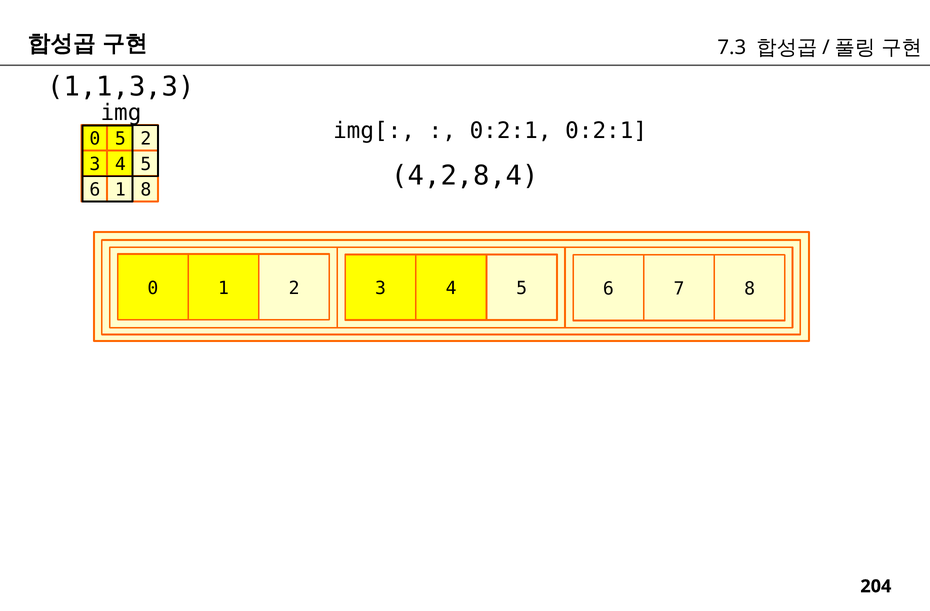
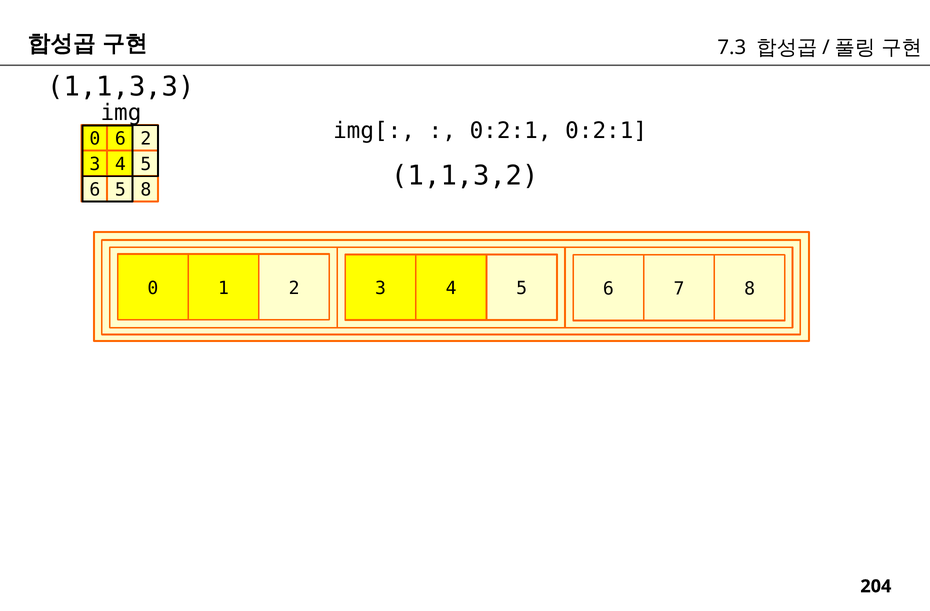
0 5: 5 -> 6
4,2,8,4: 4,2,8,4 -> 1,1,3,2
6 1: 1 -> 5
